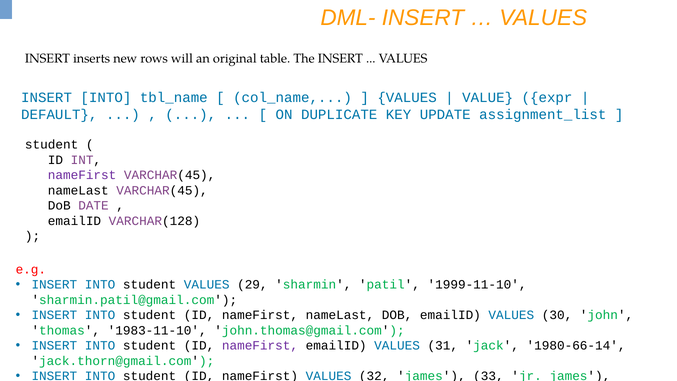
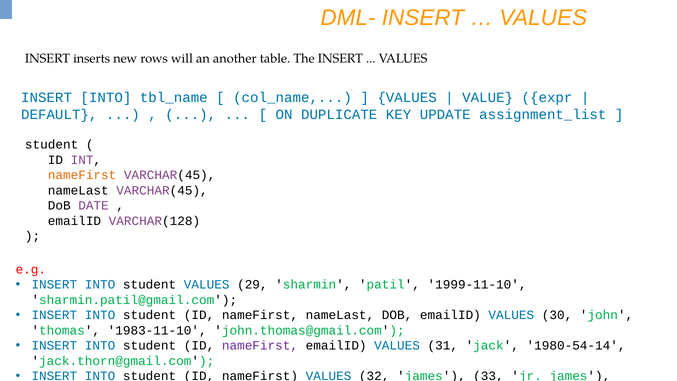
original: original -> another
nameFirst at (82, 175) colour: purple -> orange
1980-66-14: 1980-66-14 -> 1980-54-14
